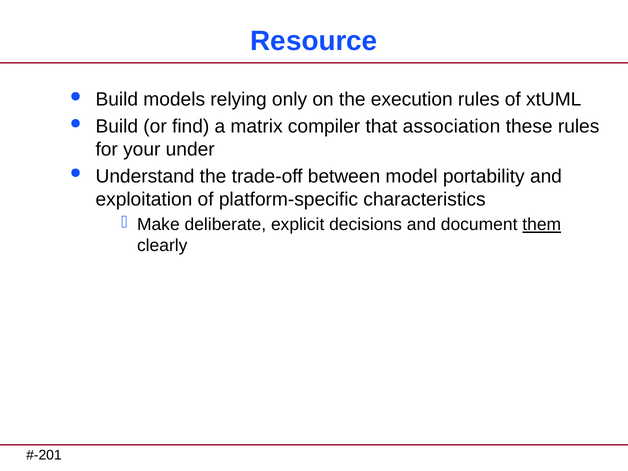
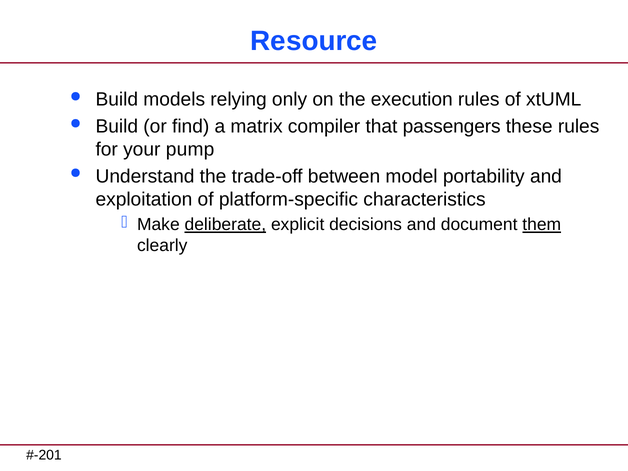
association: association -> passengers
under: under -> pump
deliberate underline: none -> present
